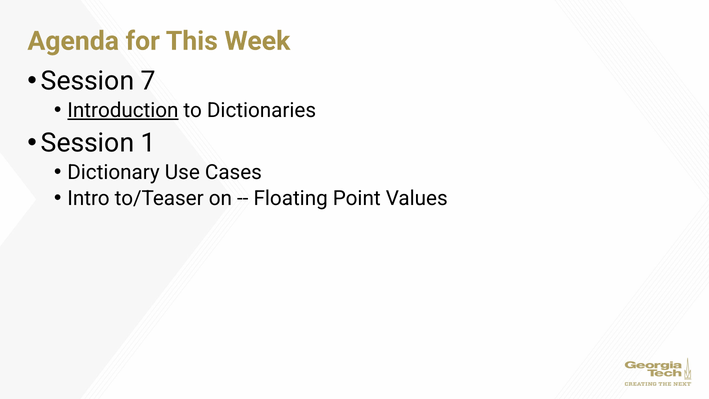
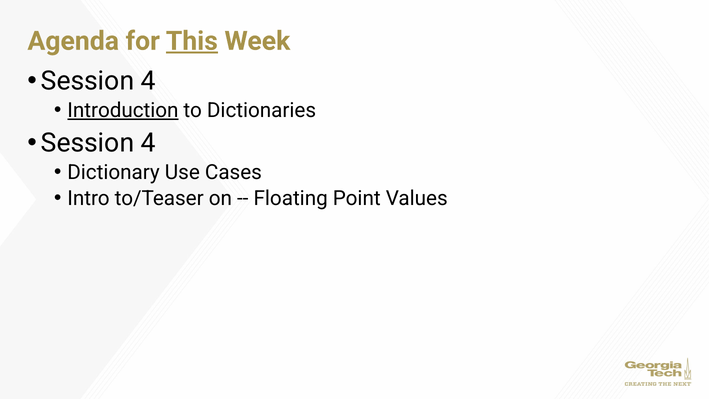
This underline: none -> present
7 at (148, 81): 7 -> 4
1 at (148, 143): 1 -> 4
